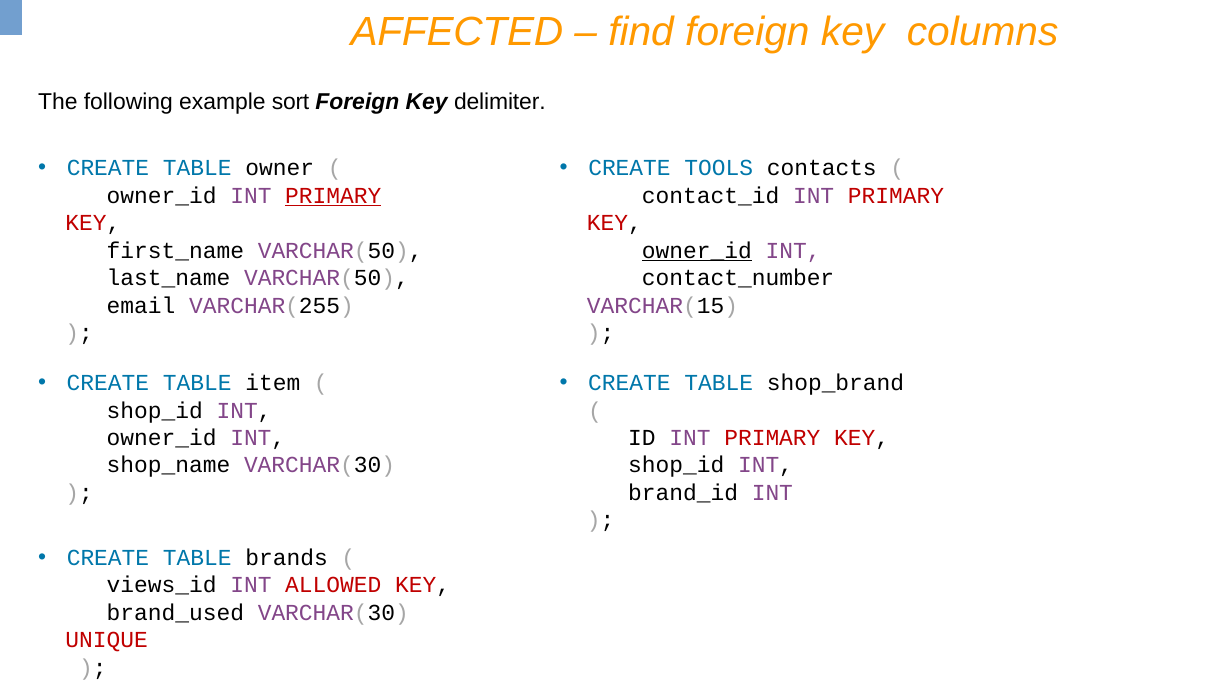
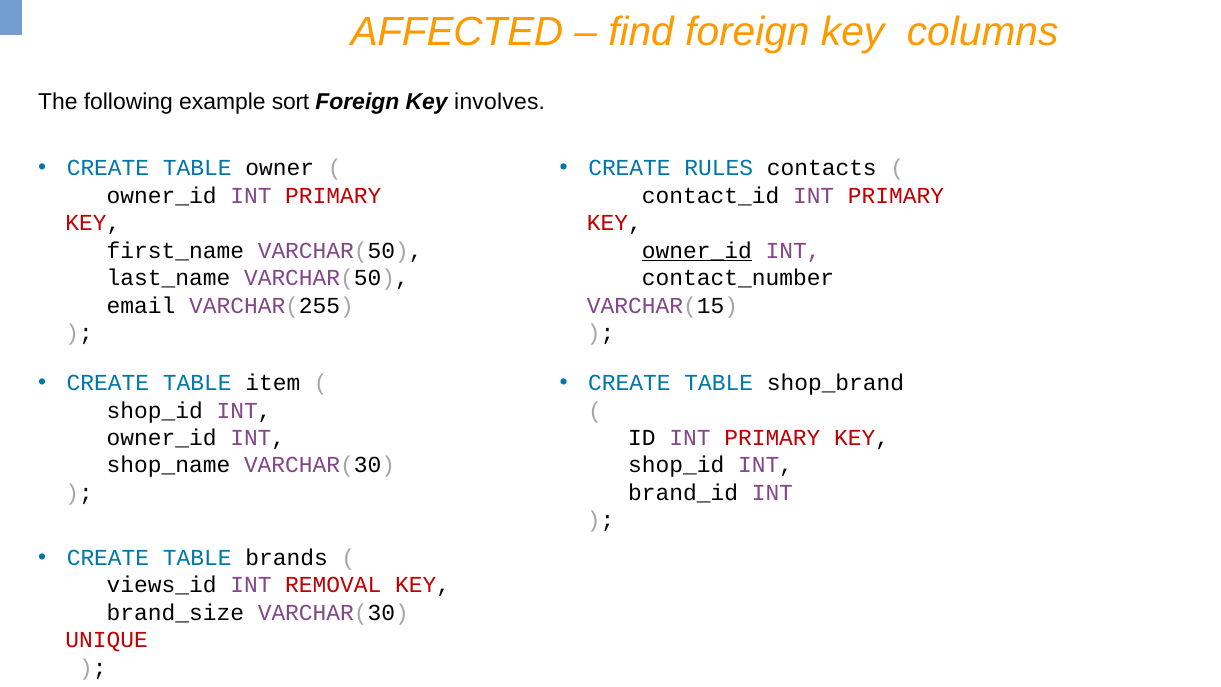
delimiter: delimiter -> involves
TOOLS: TOOLS -> RULES
PRIMARY at (333, 196) underline: present -> none
ALLOWED: ALLOWED -> REMOVAL
brand_used: brand_used -> brand_size
